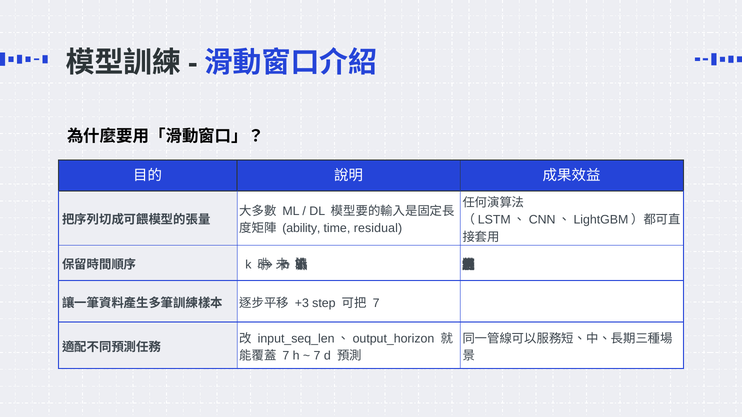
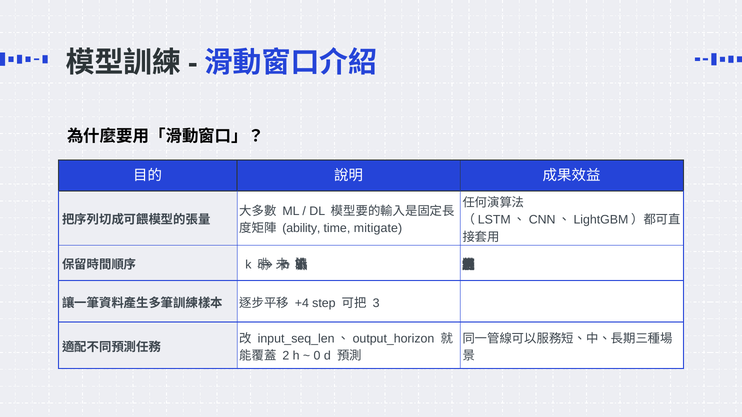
residual: residual -> mitigate
+3: +3 -> +4
7 at (376, 303): 7 -> 3
7 at (286, 356): 7 -> 2
7 at (317, 356): 7 -> 0
